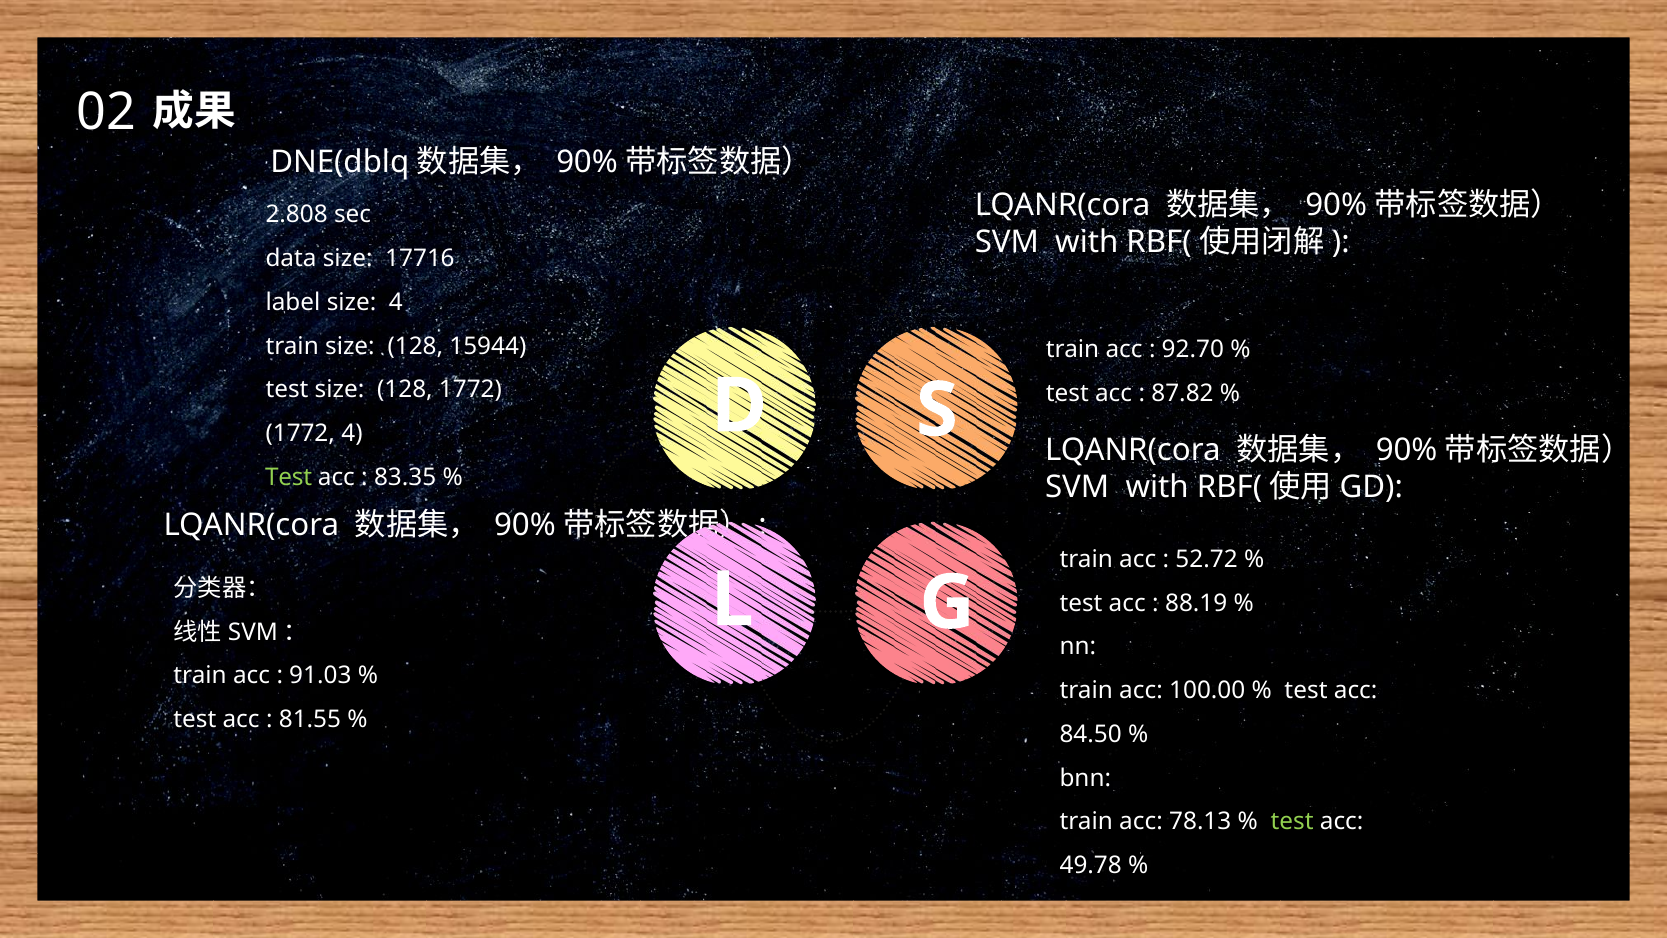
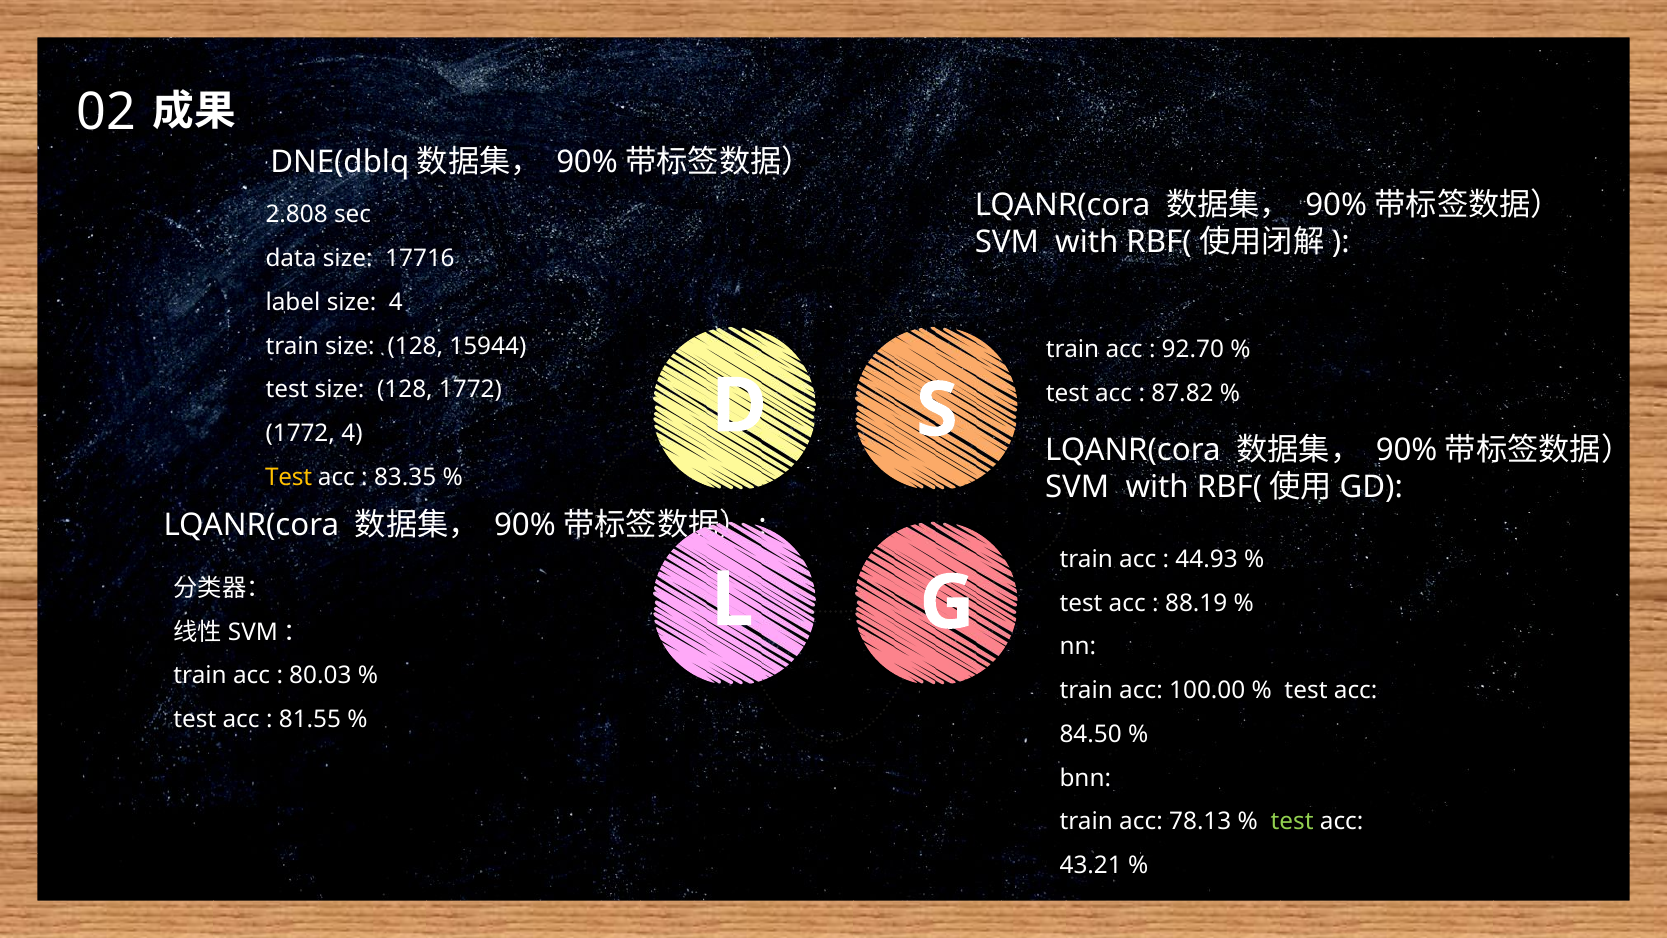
Test at (289, 477) colour: light green -> yellow
52.72: 52.72 -> 44.93
91.03: 91.03 -> 80.03
49.78: 49.78 -> 43.21
